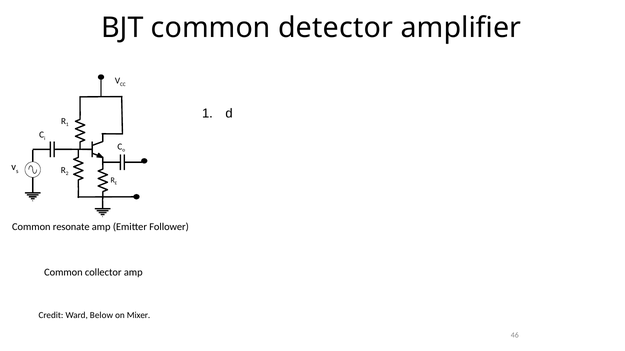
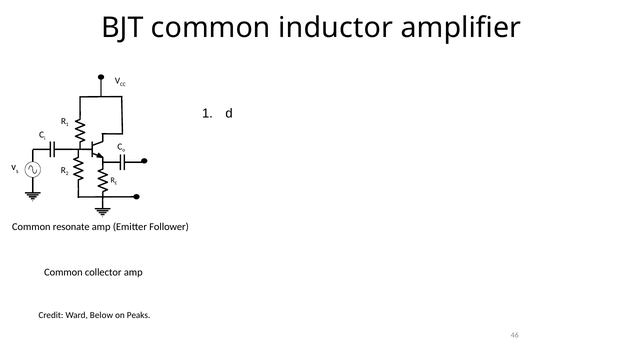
detector: detector -> inductor
Mixer: Mixer -> Peaks
